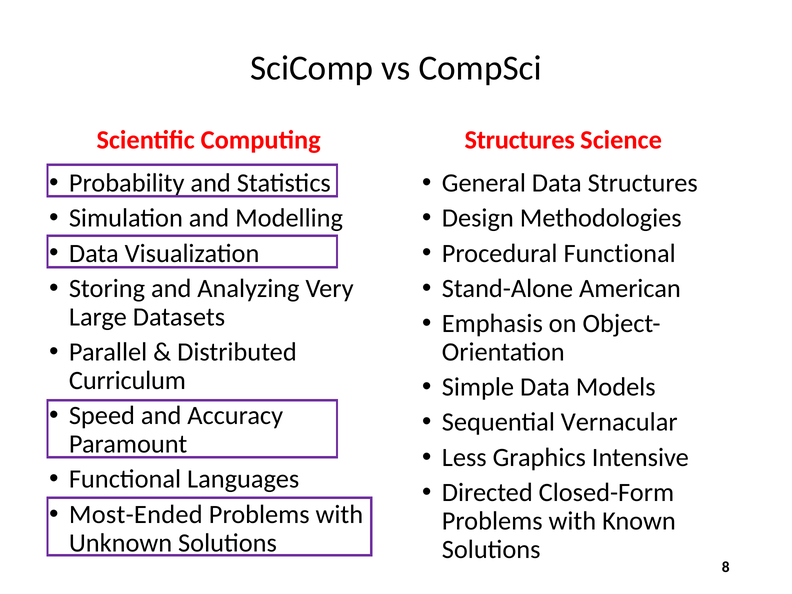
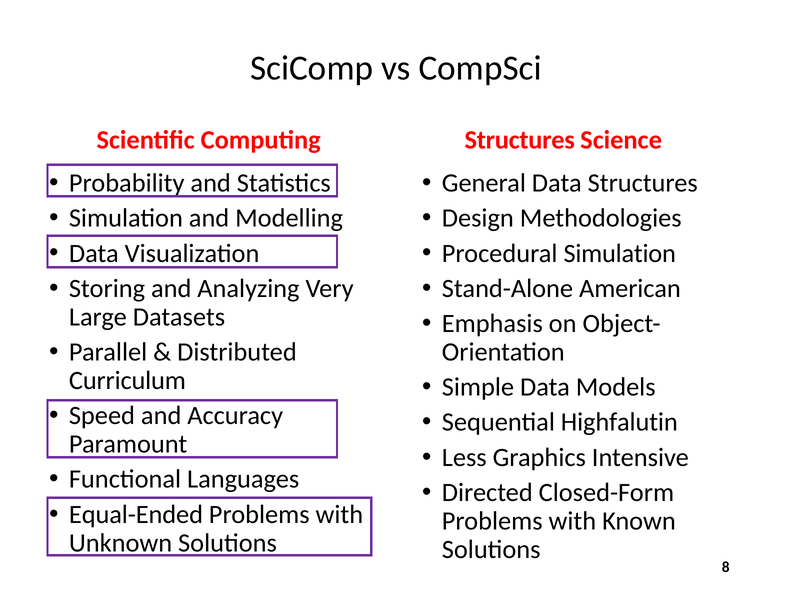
Procedural Functional: Functional -> Simulation
Vernacular: Vernacular -> Highfalutin
Most-Ended: Most-Ended -> Equal-Ended
